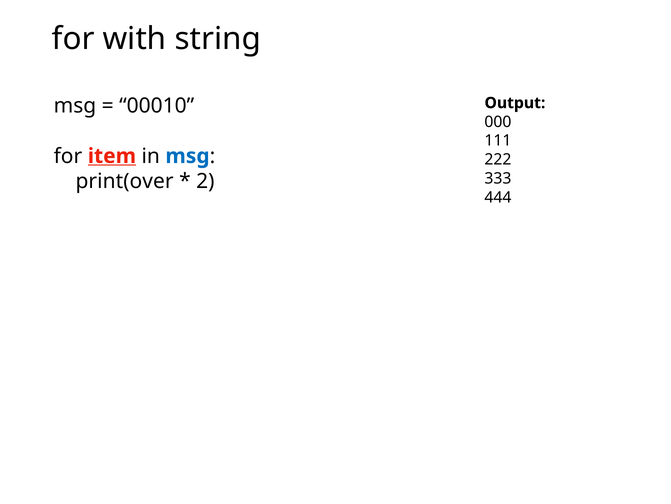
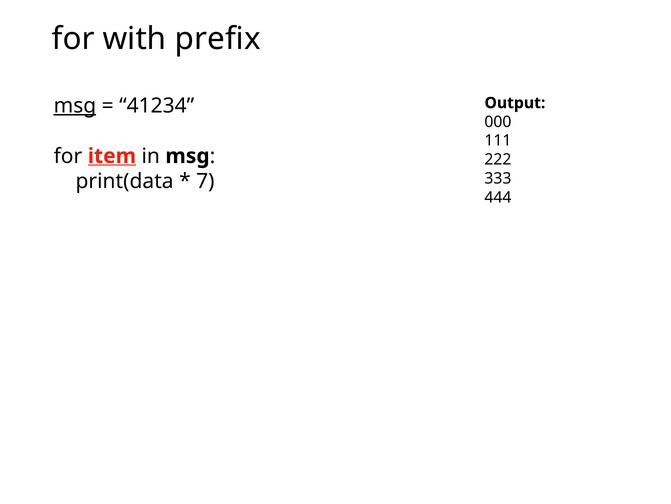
string: string -> prefix
msg at (75, 105) underline: none -> present
00010: 00010 -> 41234
msg at (188, 156) colour: blue -> black
print(over: print(over -> print(data
2: 2 -> 7
